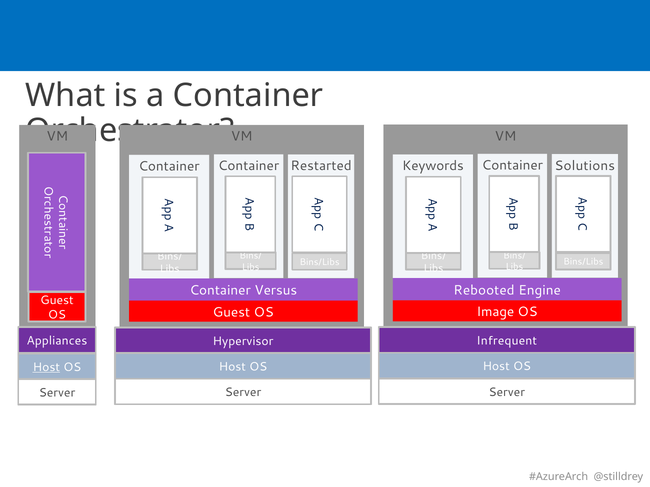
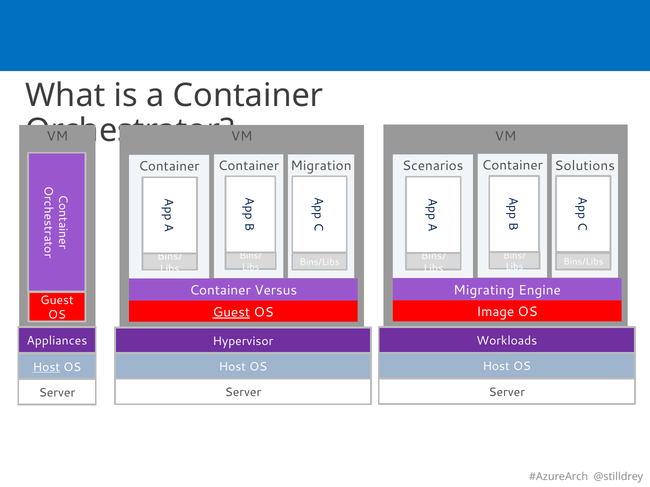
Restarted: Restarted -> Migration
Keywords: Keywords -> Scenarios
Rebooted: Rebooted -> Migrating
Guest at (231, 312) underline: none -> present
Infrequent: Infrequent -> Workloads
